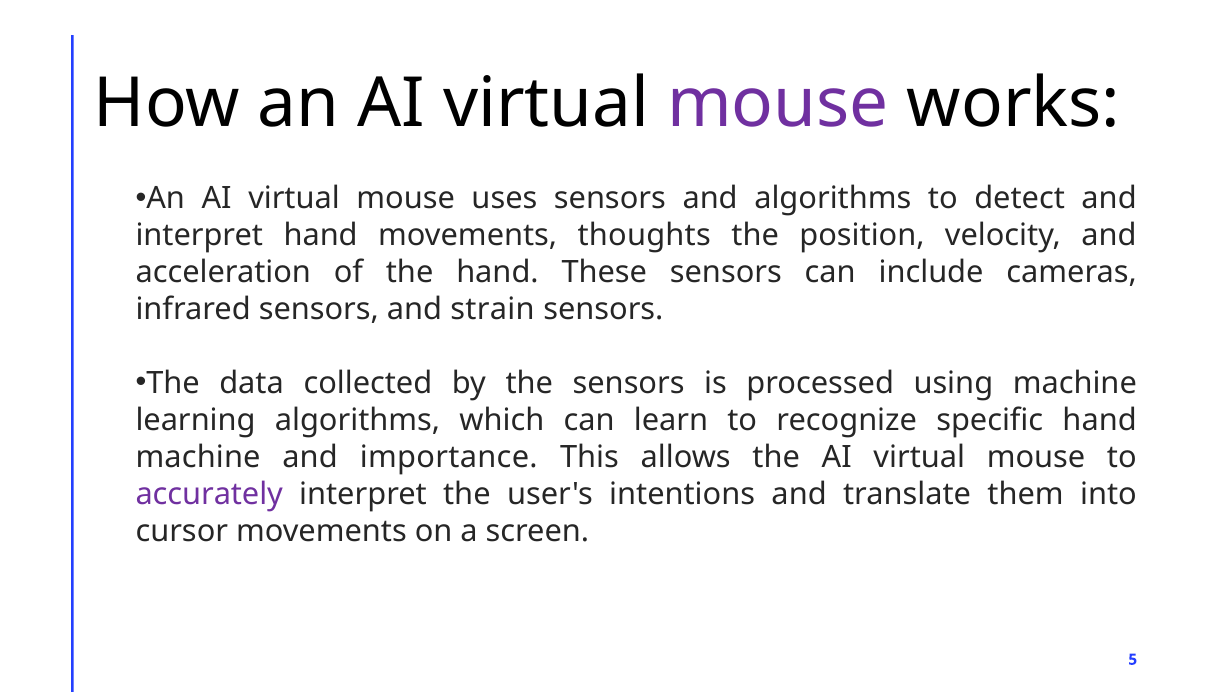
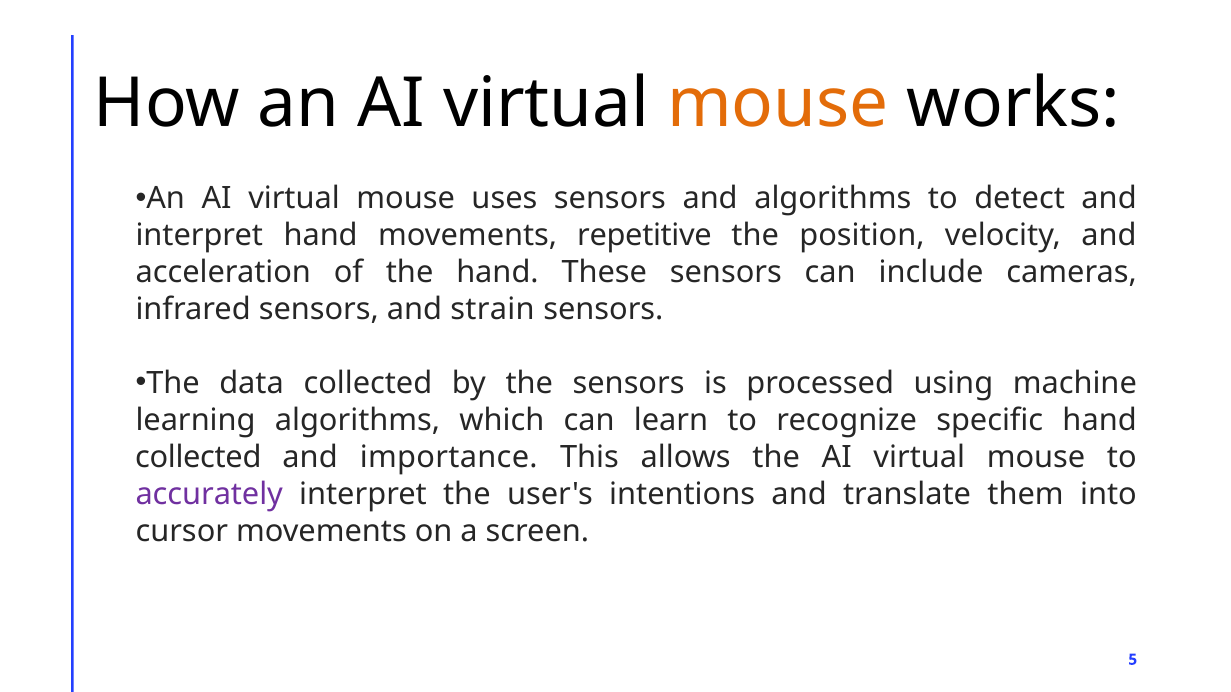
mouse at (778, 103) colour: purple -> orange
thoughts: thoughts -> repetitive
machine at (198, 457): machine -> collected
